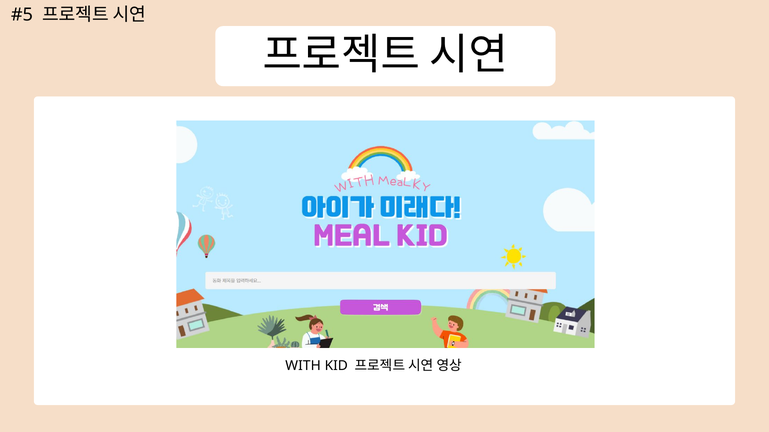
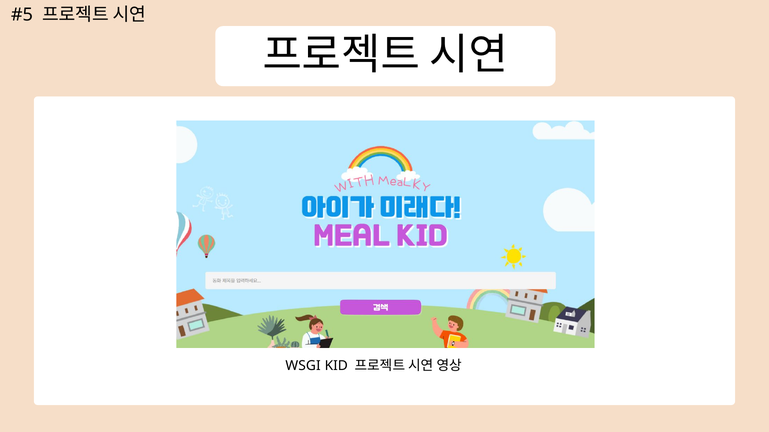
WITH: WITH -> WSGI
